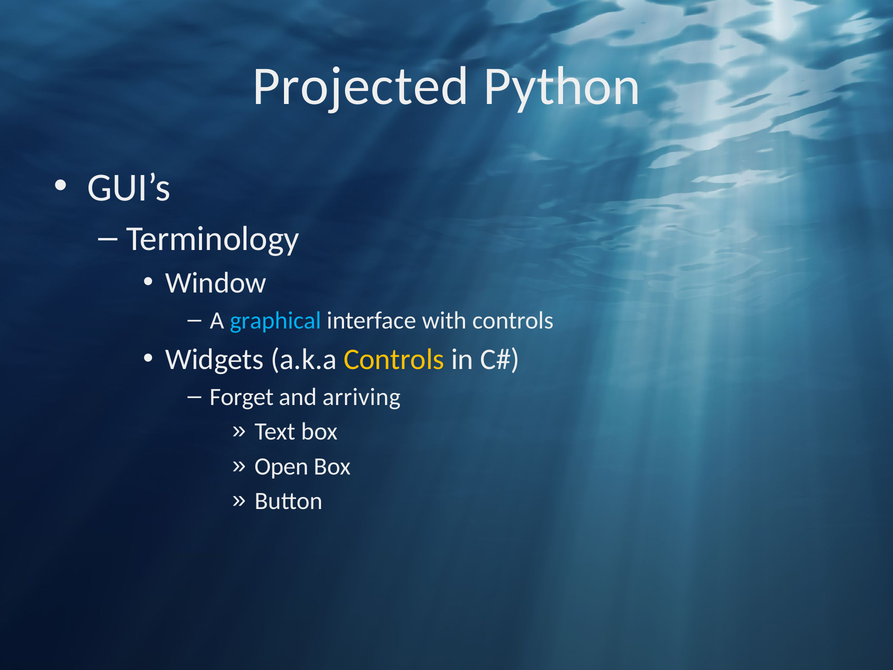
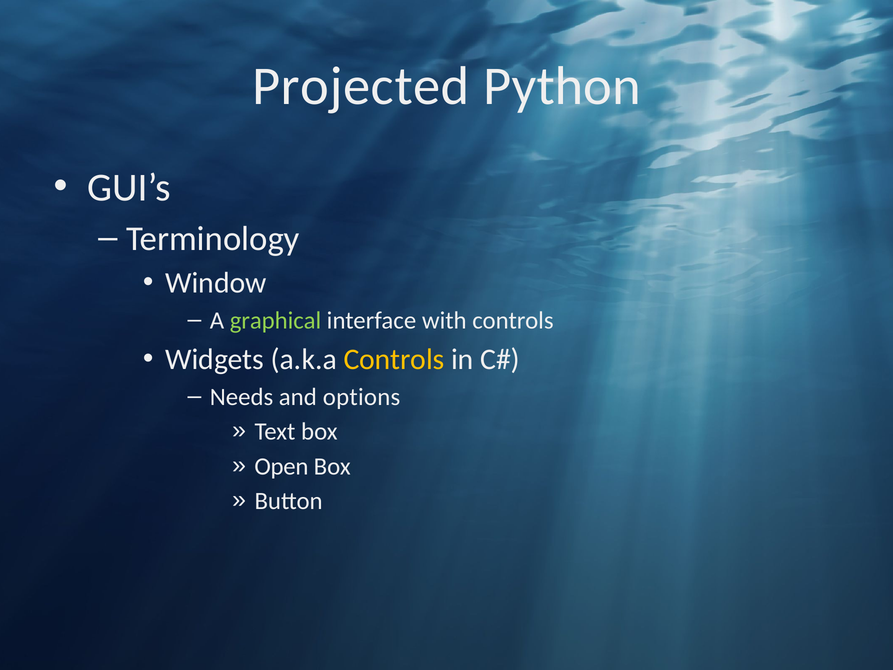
graphical colour: light blue -> light green
Forget: Forget -> Needs
arriving: arriving -> options
